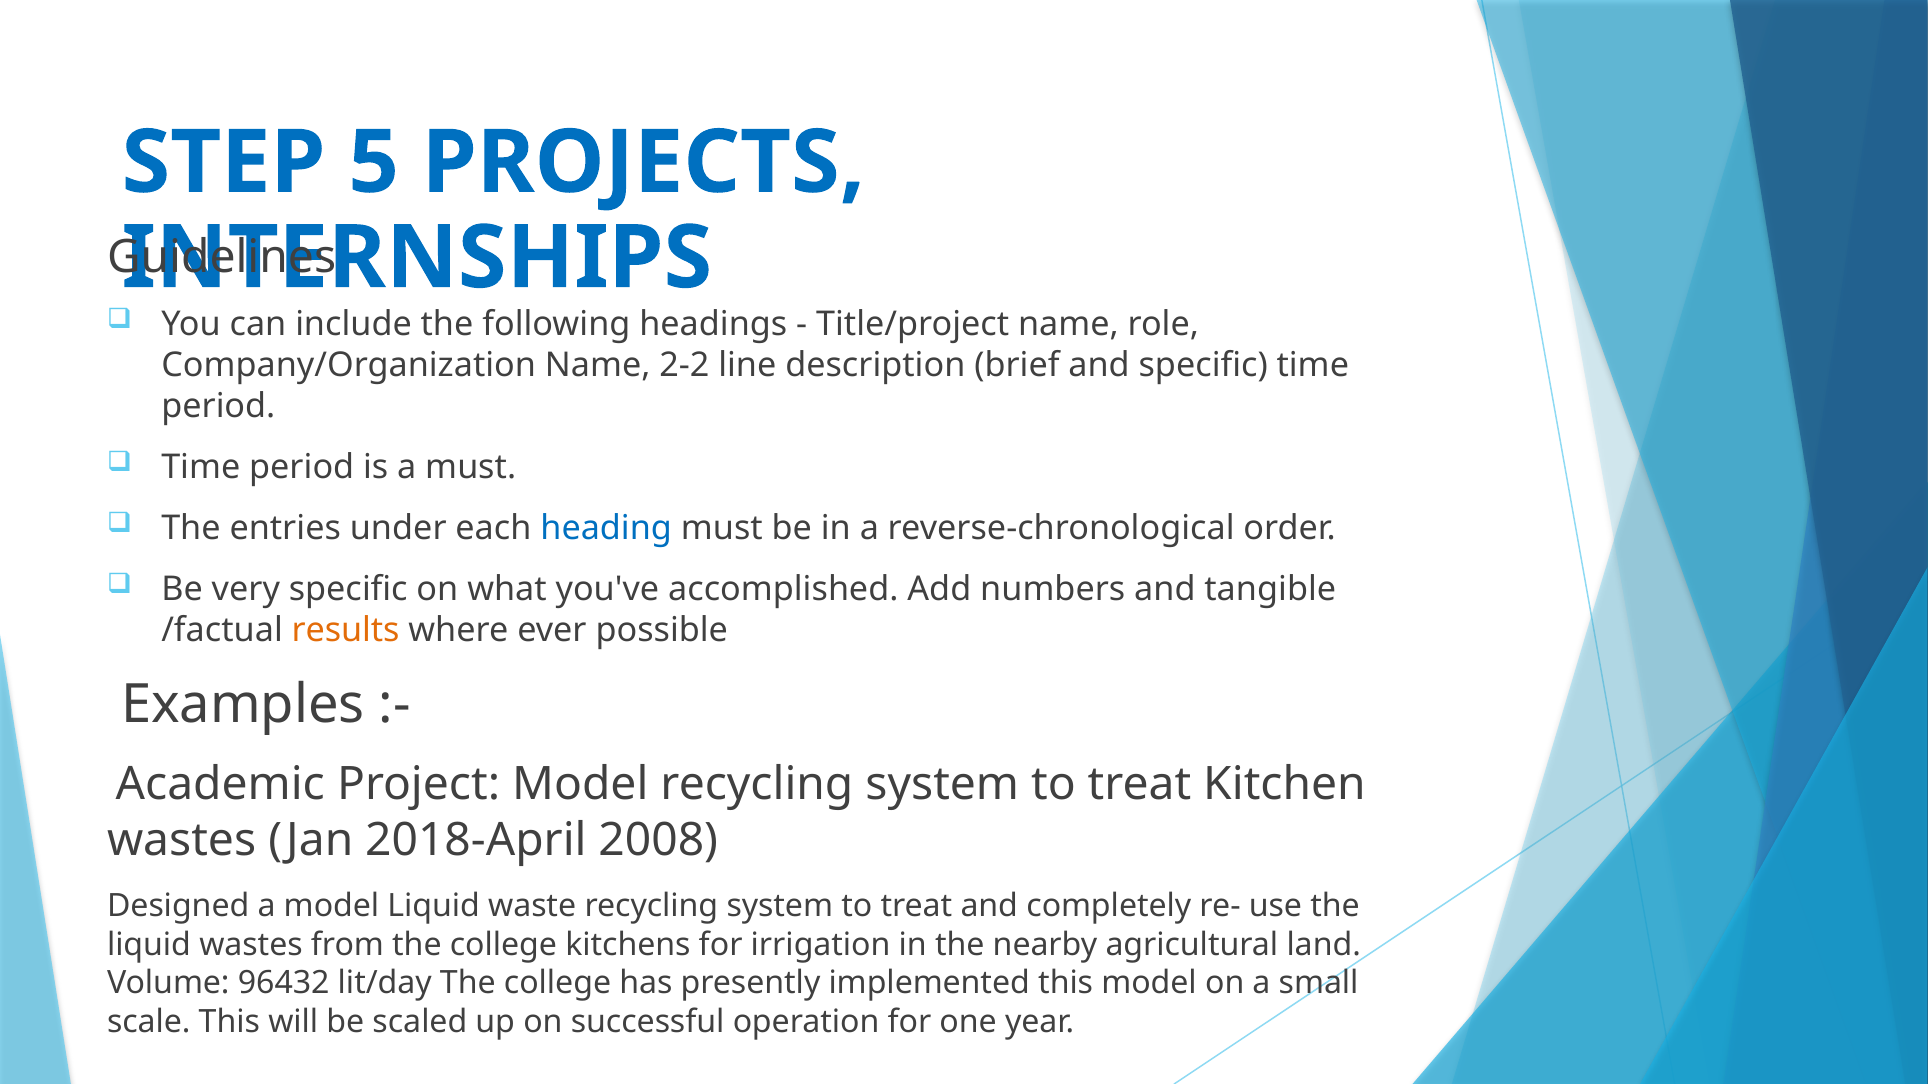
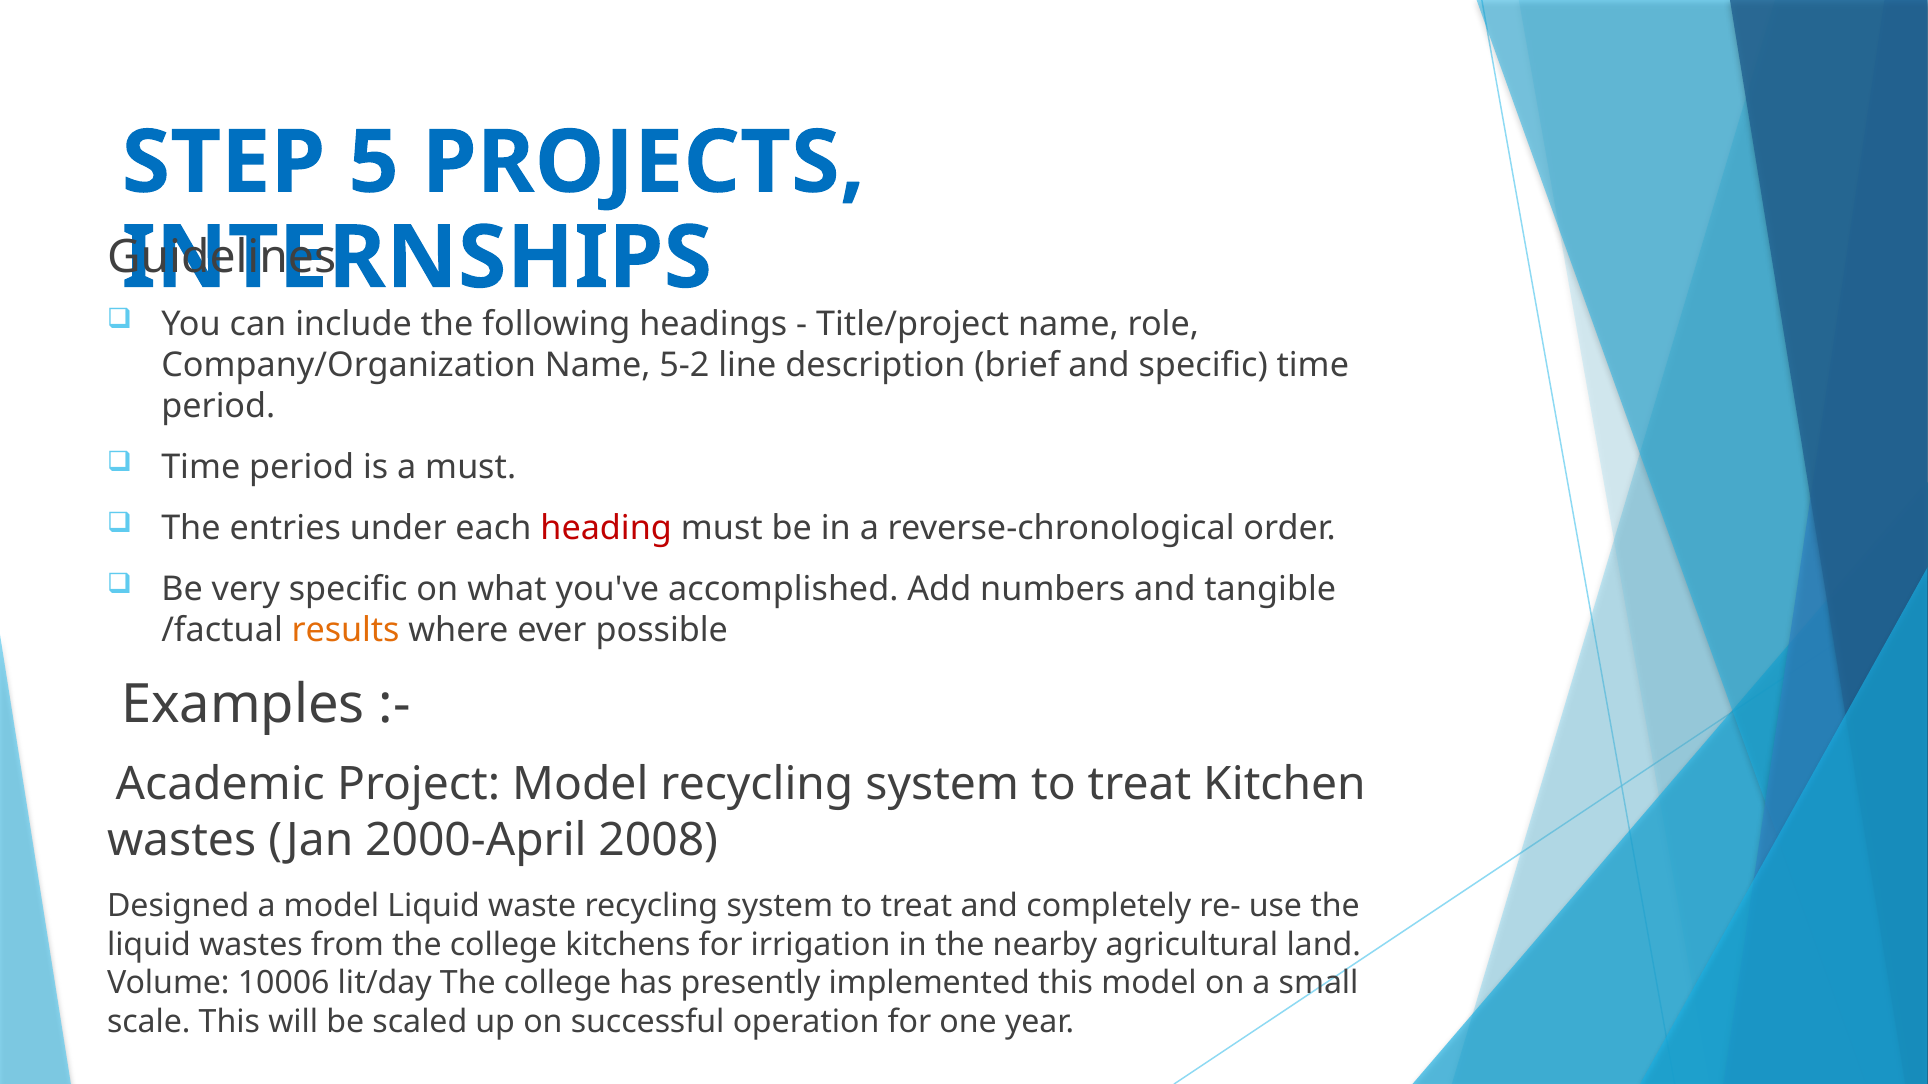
2-2: 2-2 -> 5-2
heading colour: blue -> red
2018-April: 2018-April -> 2000-April
96432: 96432 -> 10006
